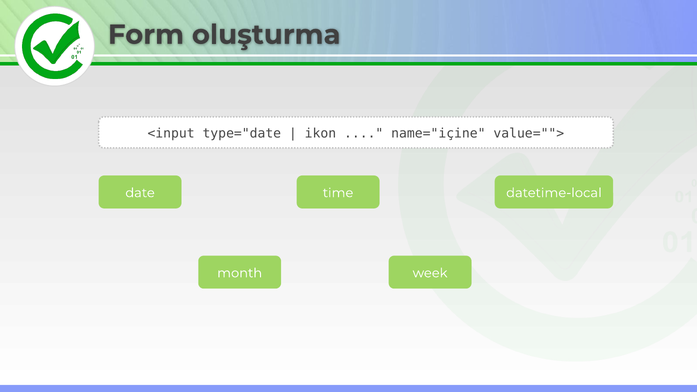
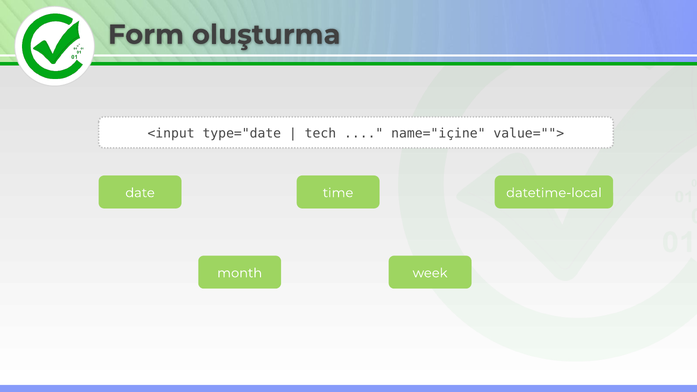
ikon: ikon -> tech
